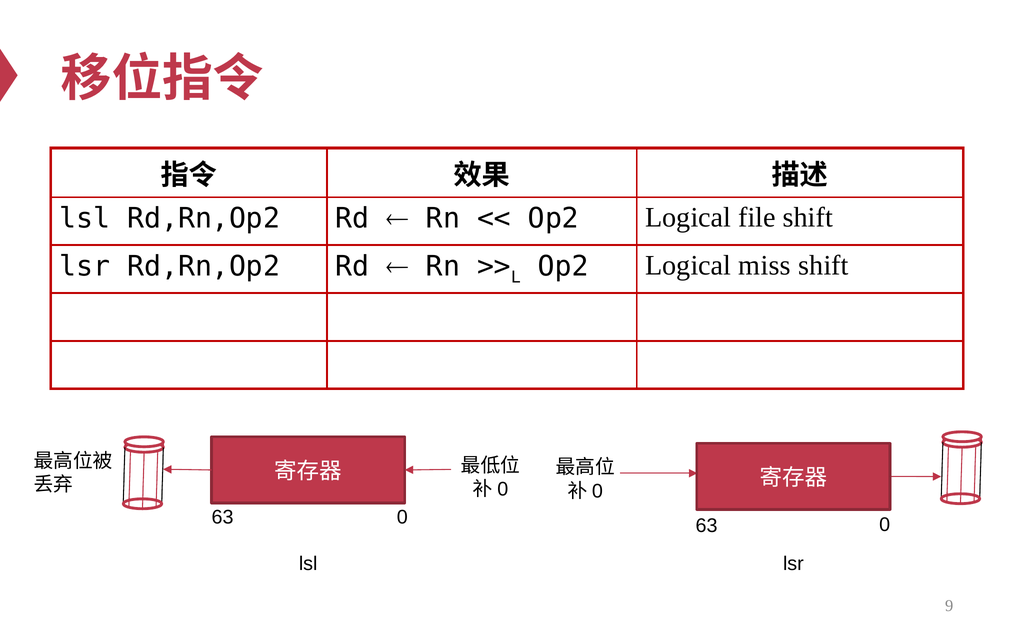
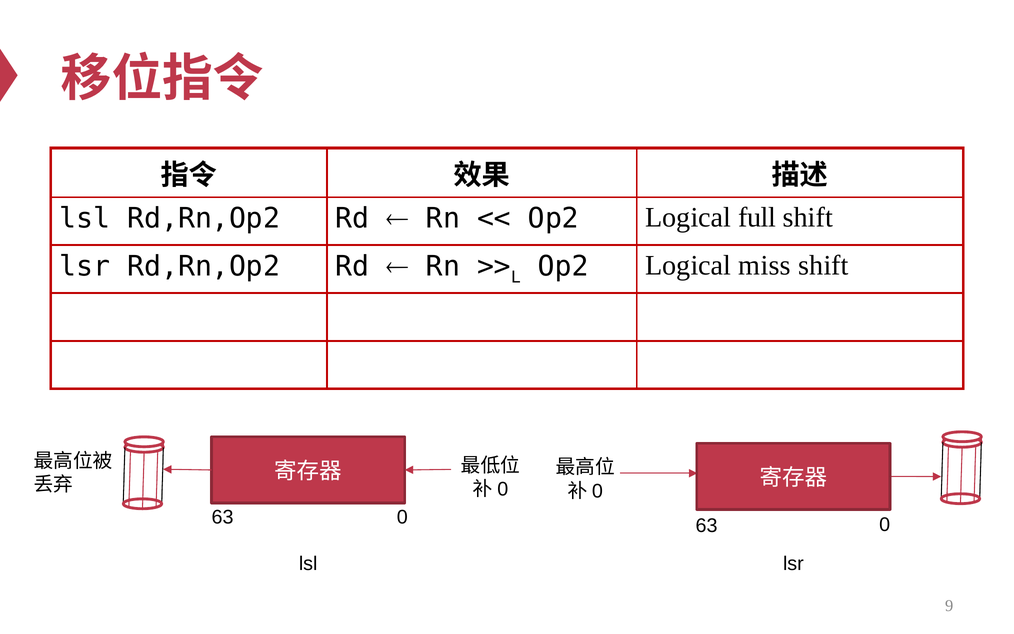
file: file -> full
